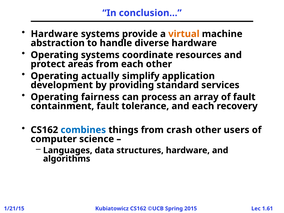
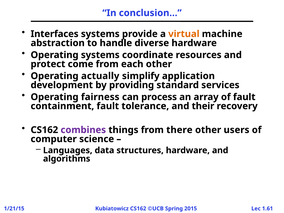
Hardware at (54, 34): Hardware -> Interfaces
areas: areas -> come
and each: each -> their
combines colour: blue -> purple
crash: crash -> there
